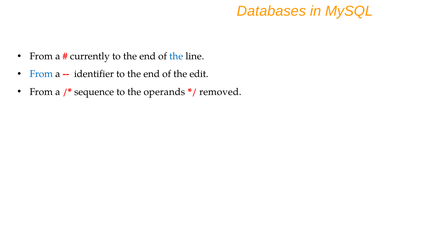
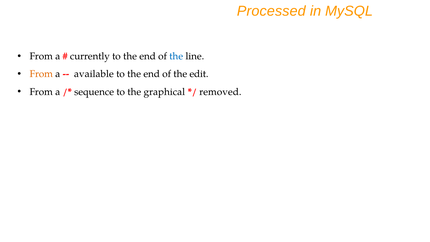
Databases: Databases -> Processed
From at (41, 74) colour: blue -> orange
identifier: identifier -> available
operands: operands -> graphical
